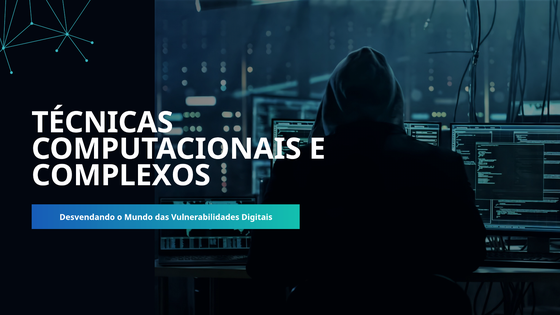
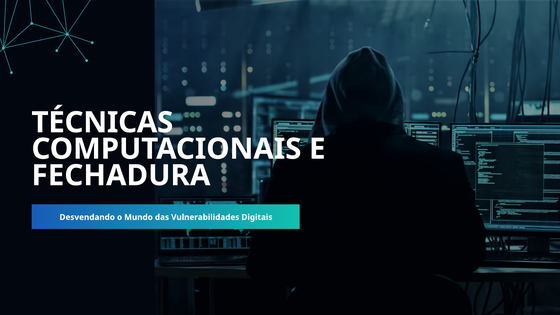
COMPLEXOS: COMPLEXOS -> FECHADURA
